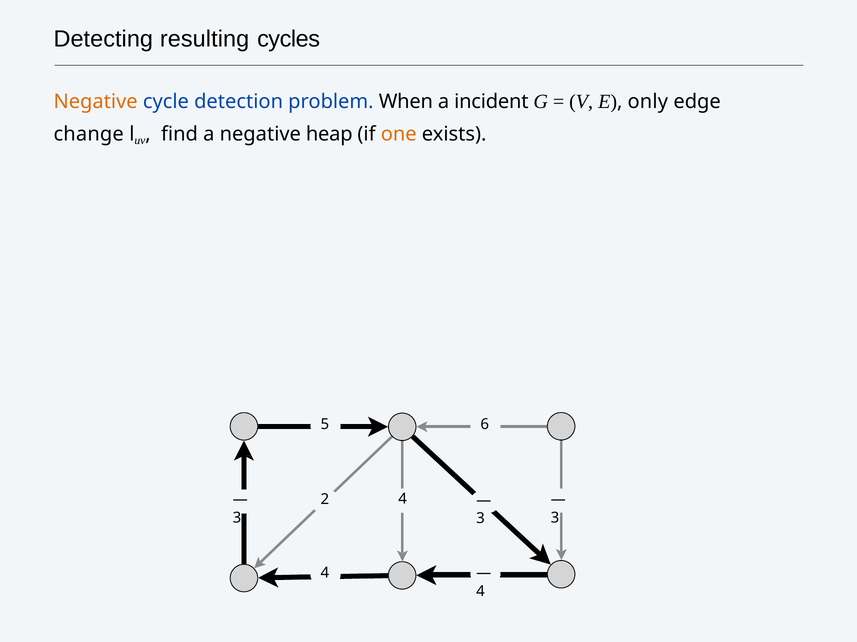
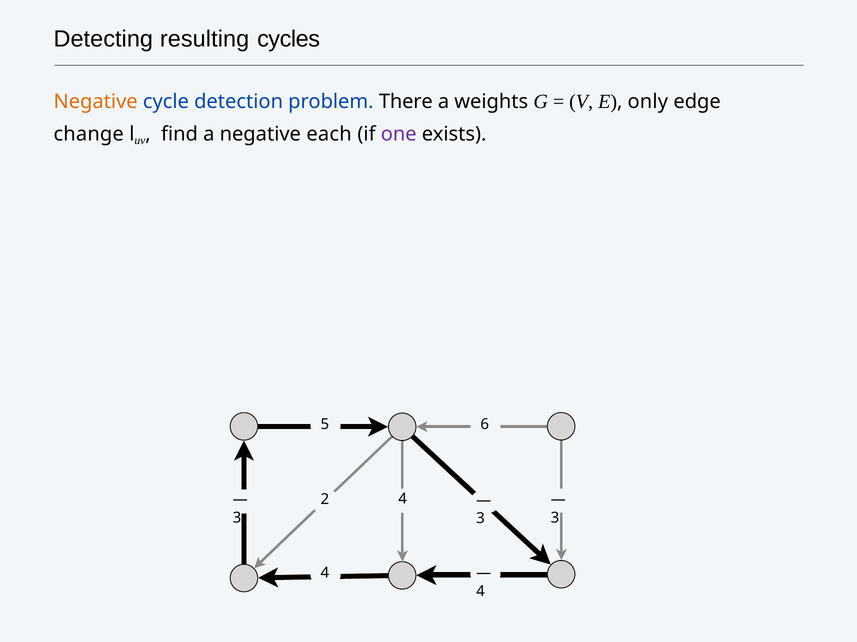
When: When -> There
incident: incident -> weights
heap: heap -> each
one colour: orange -> purple
